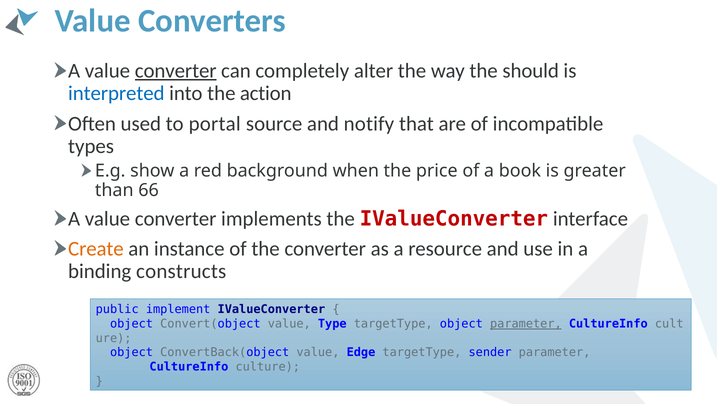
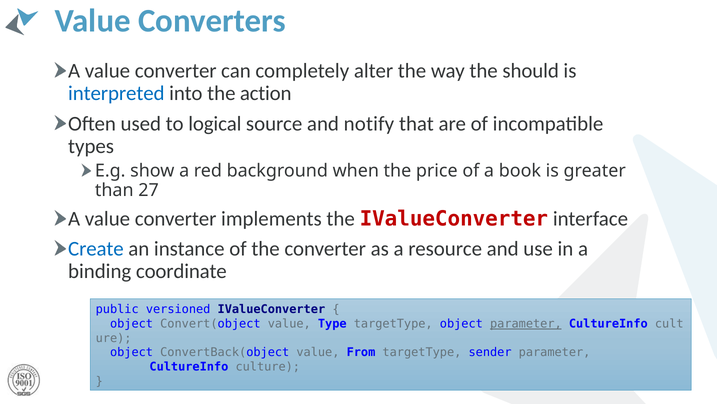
converter at (176, 71) underline: present -> none
portal: portal -> logical
66: 66 -> 27
Create colour: orange -> blue
constructs: constructs -> coordinate
implement: implement -> versioned
Edge: Edge -> From
